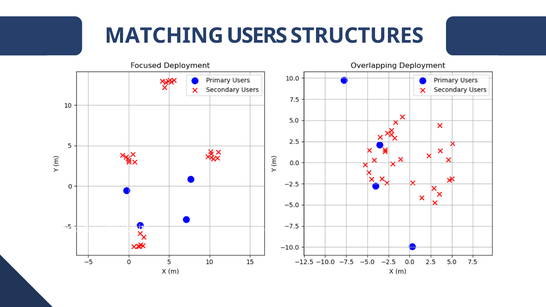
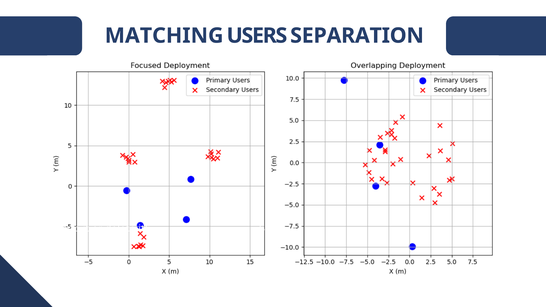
STRUCTURES: STRUCTURES -> SEPARATION
